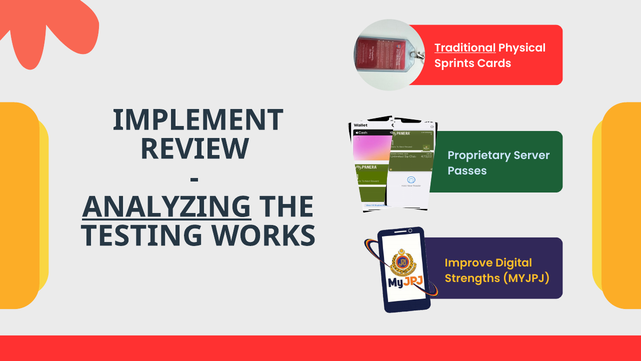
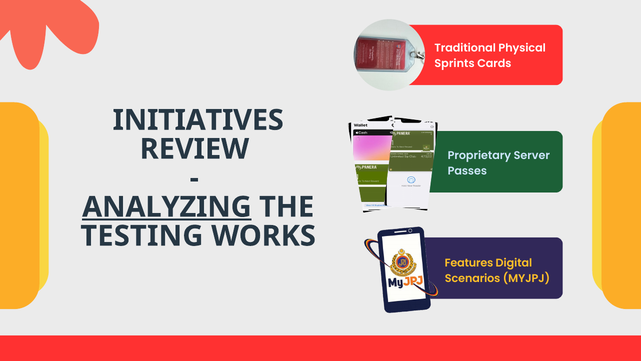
Traditional underline: present -> none
IMPLEMENT: IMPLEMENT -> INITIATIVES
Improve: Improve -> Features
Strengths: Strengths -> Scenarios
